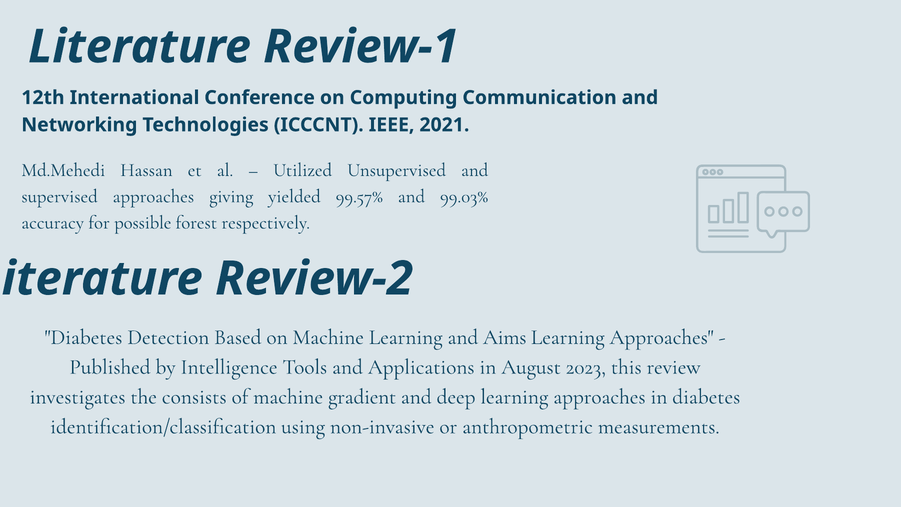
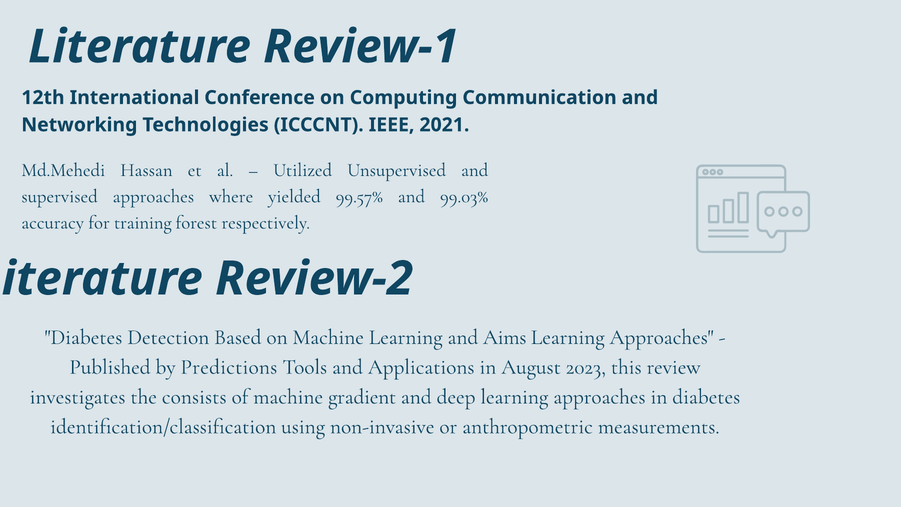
giving: giving -> where
possible: possible -> training
Intelligence: Intelligence -> Predictions
